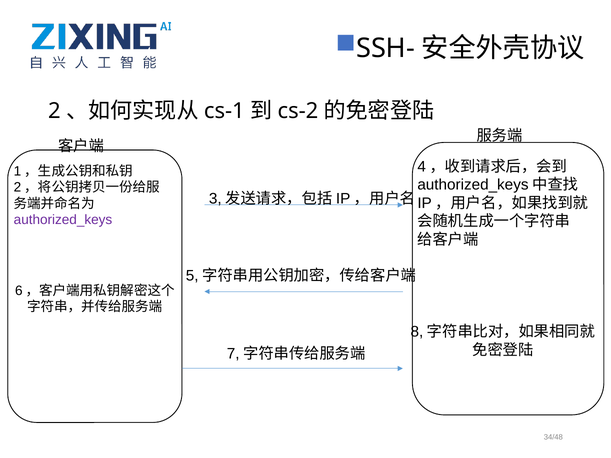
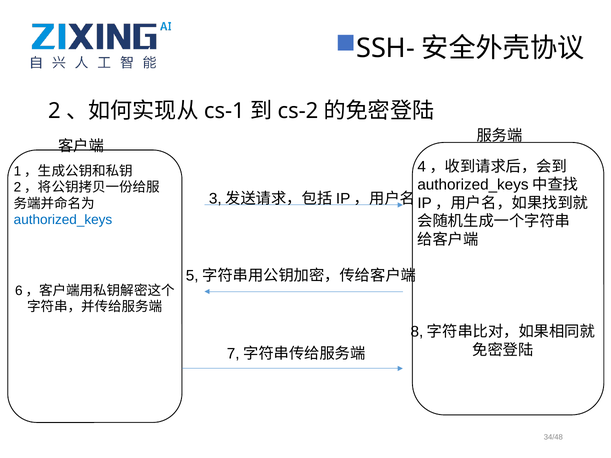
authorized_keys colour: purple -> blue
